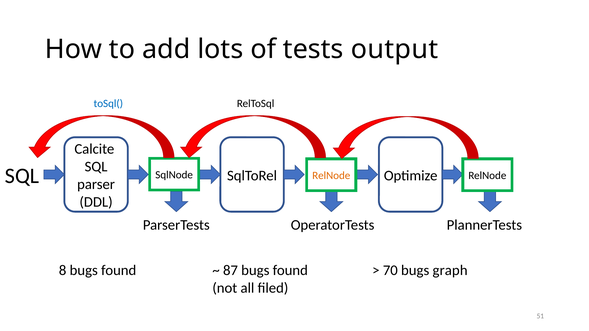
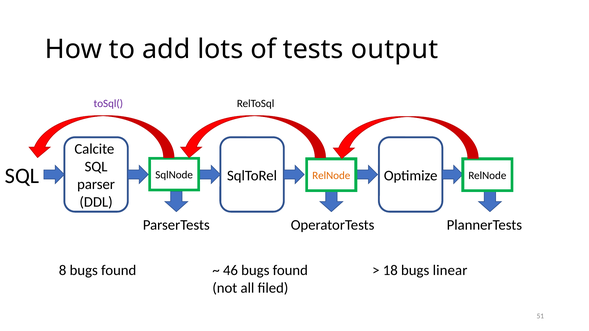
toSql( colour: blue -> purple
87: 87 -> 46
70: 70 -> 18
graph: graph -> linear
